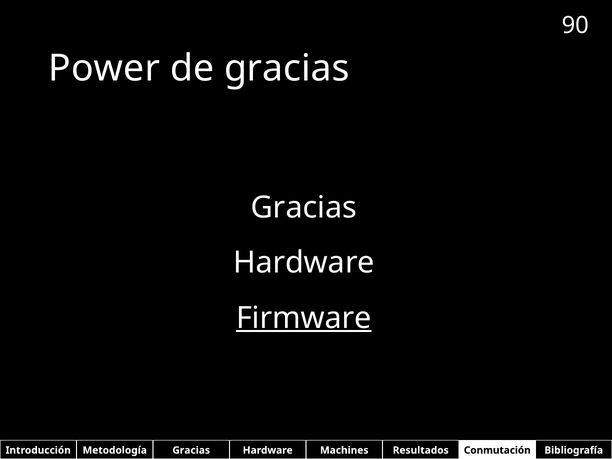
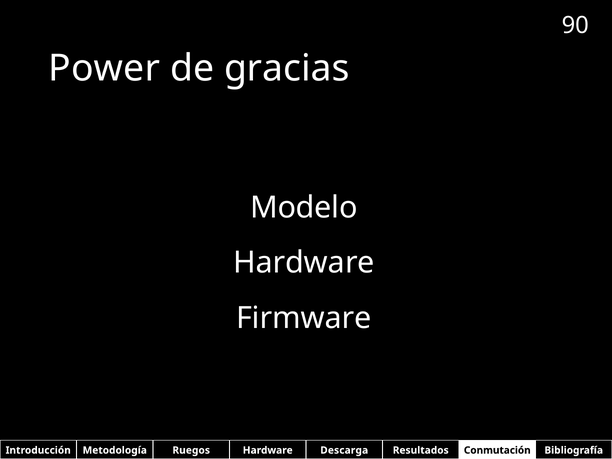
Gracias at (304, 208): Gracias -> Modelo
Firmware underline: present -> none
Metodología Gracias: Gracias -> Ruegos
Machines: Machines -> Descarga
